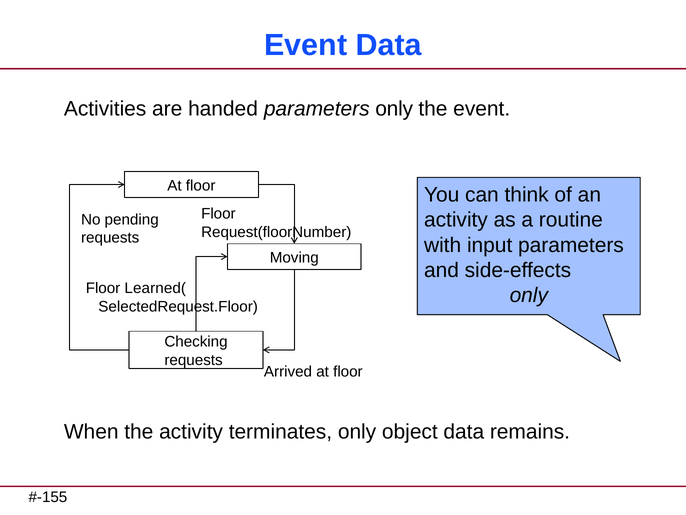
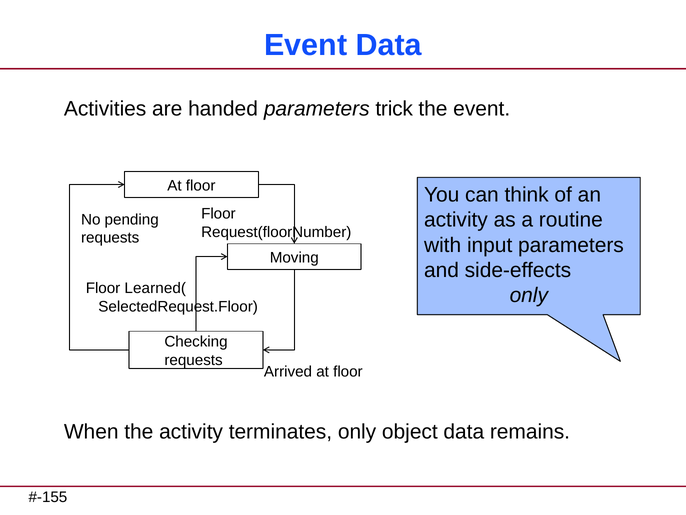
parameters only: only -> trick
